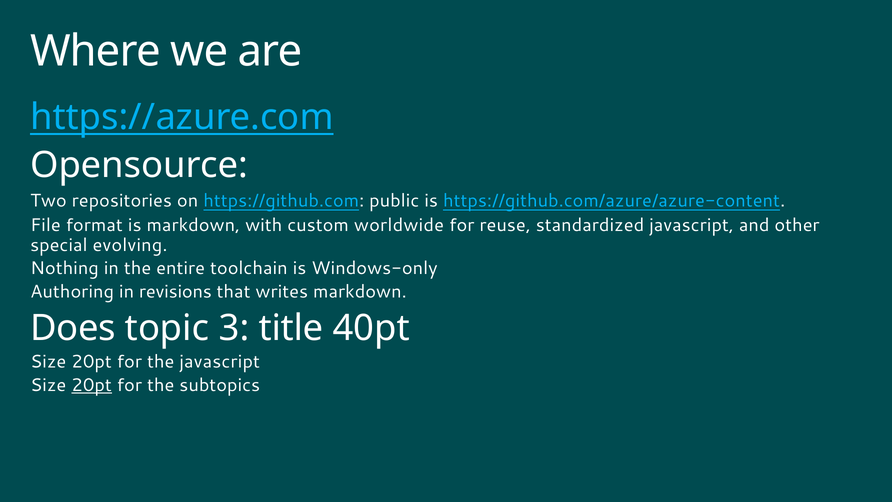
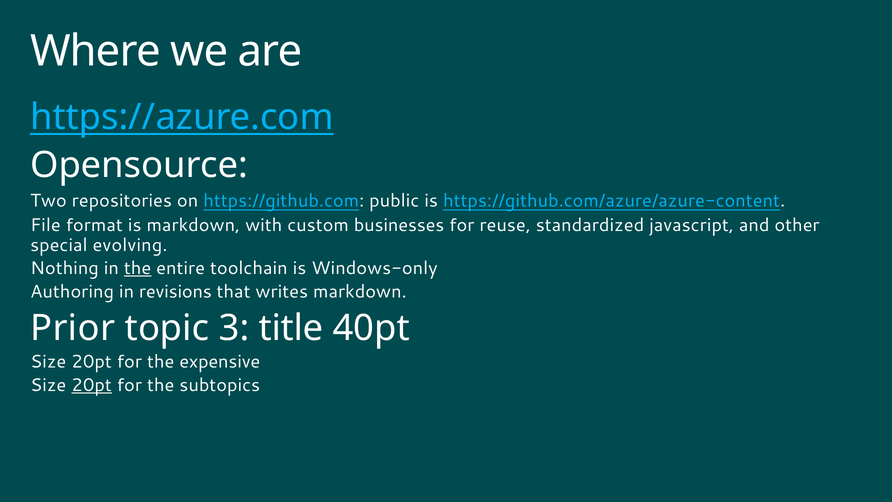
worldwide: worldwide -> businesses
the at (138, 268) underline: none -> present
Does: Does -> Prior
the javascript: javascript -> expensive
